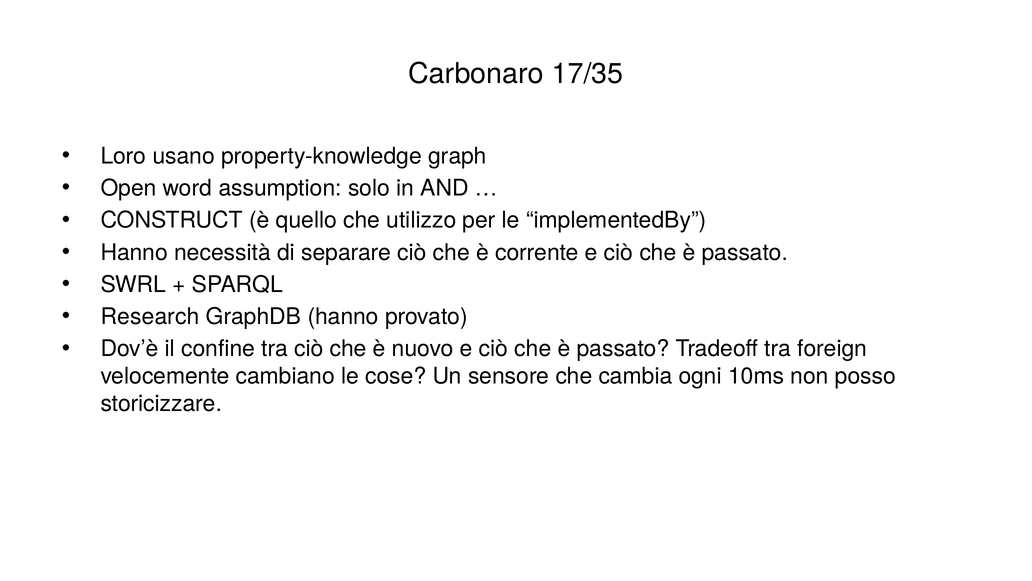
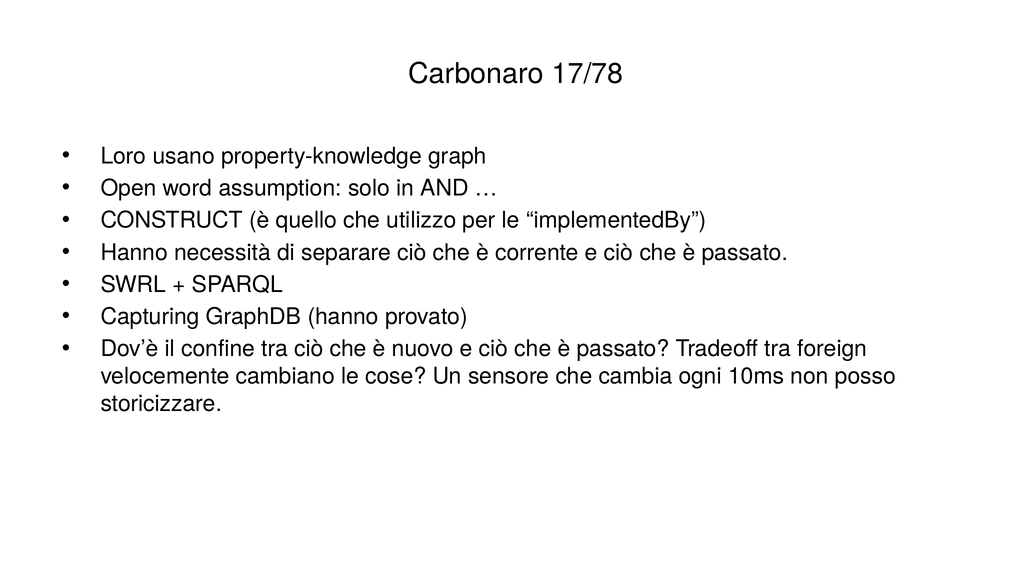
17/35: 17/35 -> 17/78
Research: Research -> Capturing
